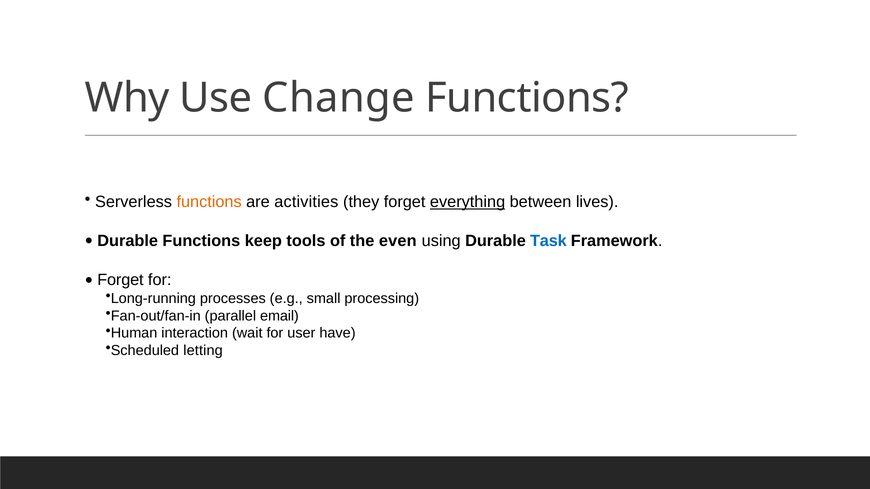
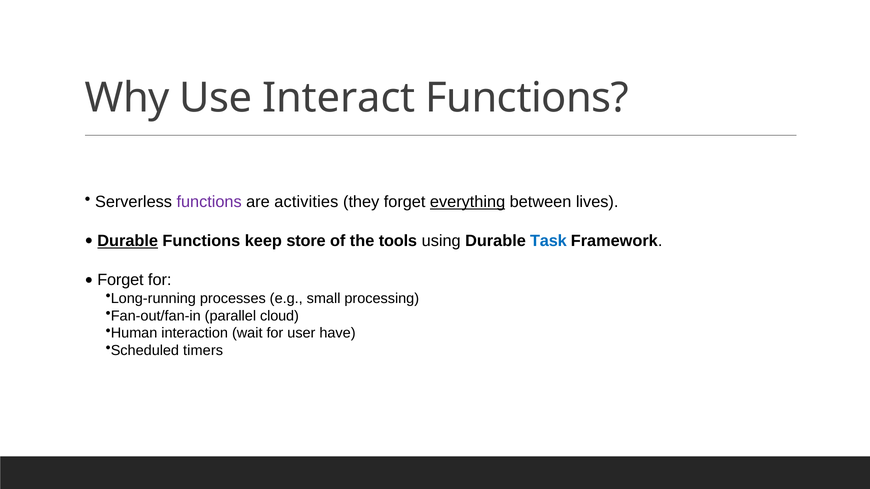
Change: Change -> Interact
functions at (209, 202) colour: orange -> purple
Durable at (128, 241) underline: none -> present
tools: tools -> store
even: even -> tools
email: email -> cloud
letting: letting -> timers
